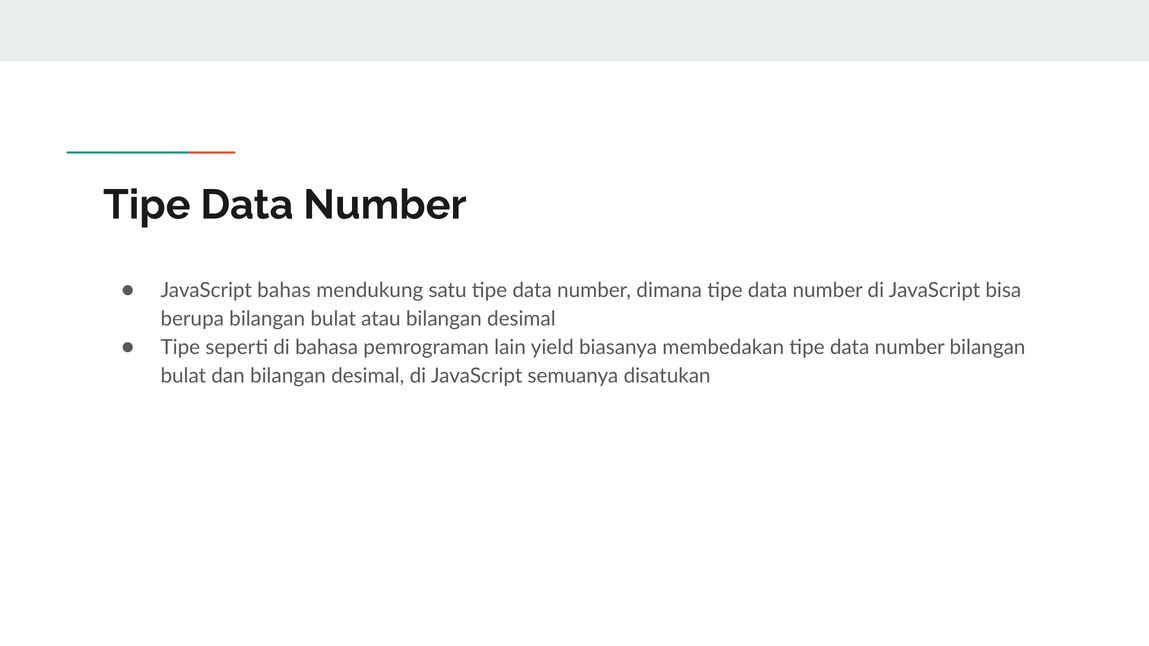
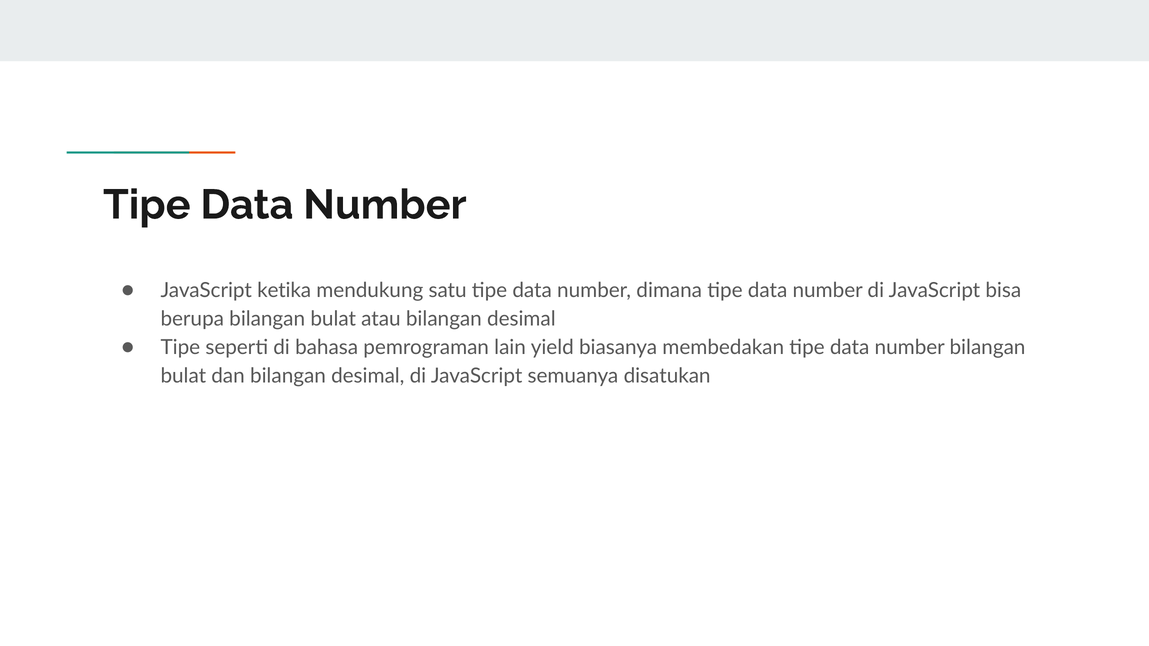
bahas: bahas -> ketika
